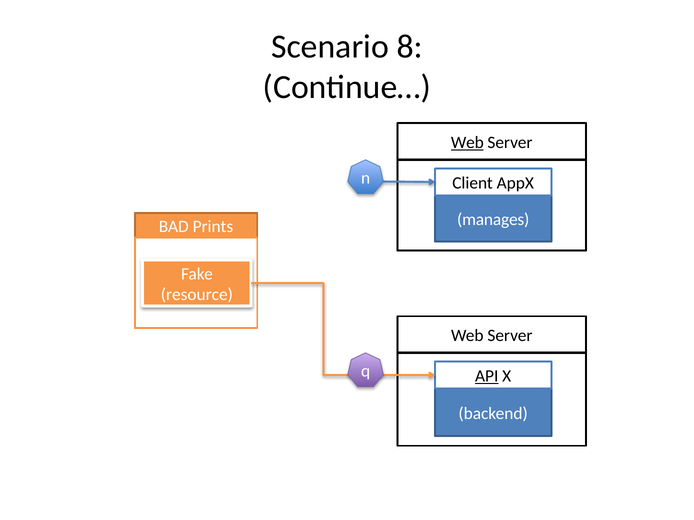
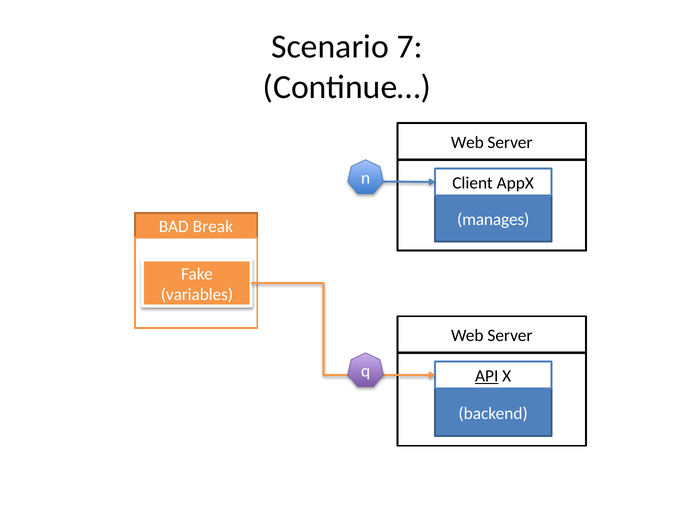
8: 8 -> 7
Web at (467, 143) underline: present -> none
Prints: Prints -> Break
resource: resource -> variables
